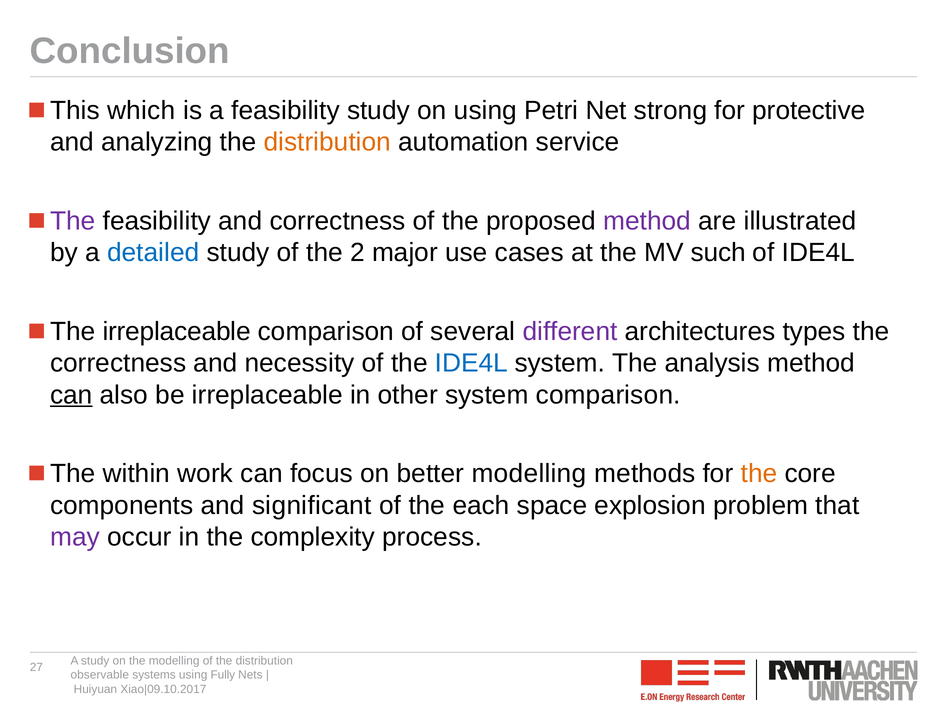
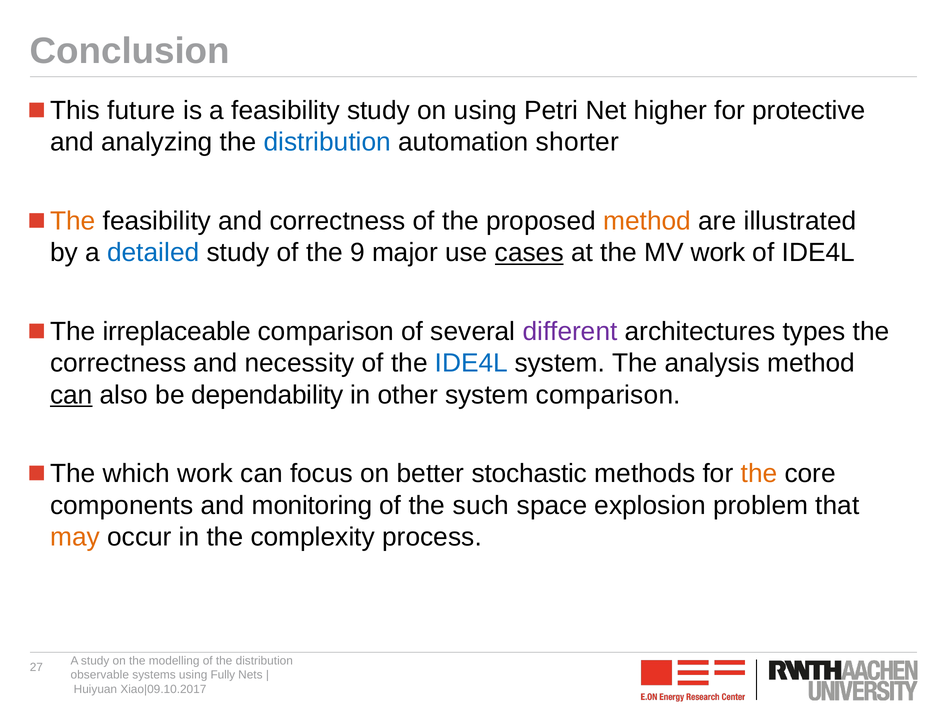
which: which -> future
strong: strong -> higher
distribution at (327, 142) colour: orange -> blue
service: service -> shorter
The at (73, 221) colour: purple -> orange
method at (647, 221) colour: purple -> orange
2: 2 -> 9
cases underline: none -> present
MV such: such -> work
be irreplaceable: irreplaceable -> dependability
within: within -> which
better modelling: modelling -> stochastic
significant: significant -> monitoring
each: each -> such
may colour: purple -> orange
